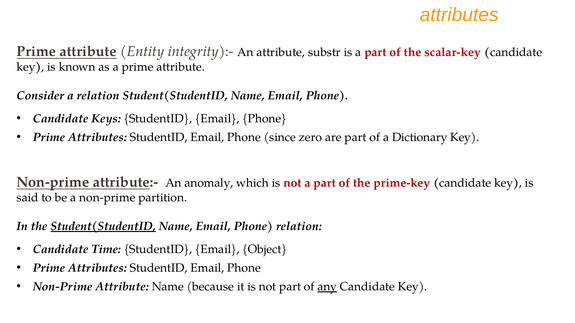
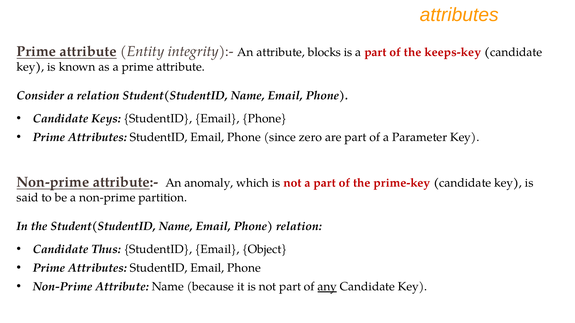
substr: substr -> blocks
scalar-key: scalar-key -> keeps-key
Dictionary: Dictionary -> Parameter
Student(StudentID at (103, 227) underline: present -> none
Time: Time -> Thus
